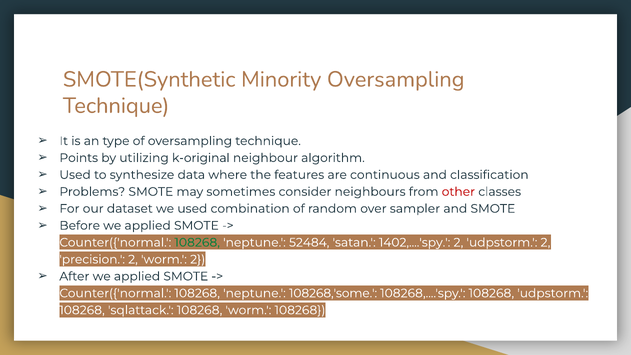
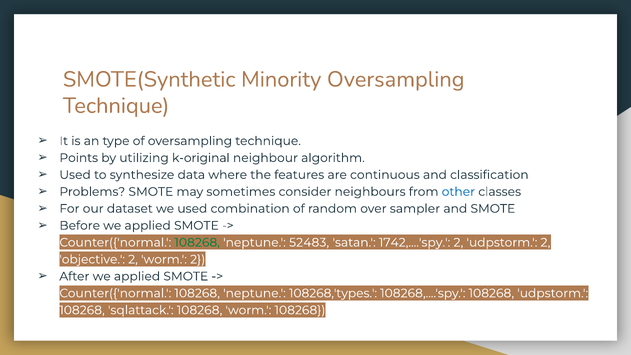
other colour: red -> blue
52484: 52484 -> 52483
1402,....'spy: 1402,....'spy -> 1742,....'spy
precision: precision -> objective
108268,'some: 108268,'some -> 108268,'types
